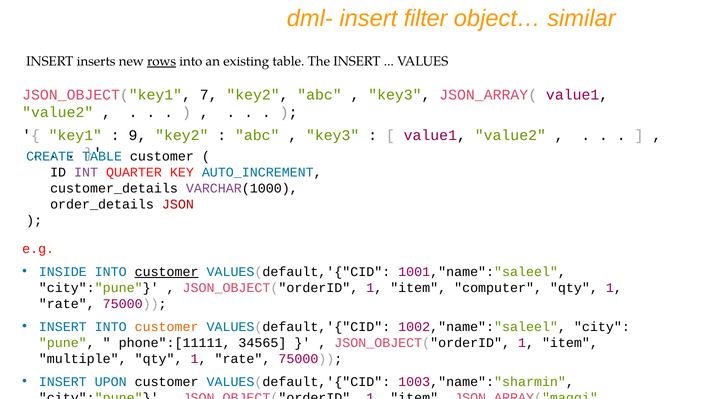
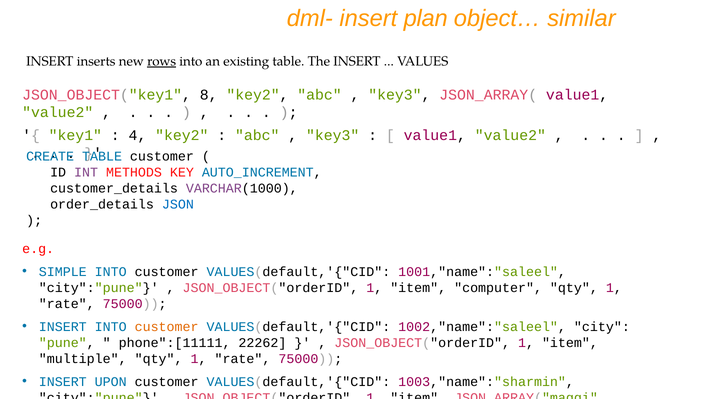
filter: filter -> plan
7: 7 -> 8
9: 9 -> 4
QUARTER: QUARTER -> METHODS
JSON colour: red -> blue
INSIDE: INSIDE -> SIMPLE
customer at (167, 272) underline: present -> none
34565: 34565 -> 22262
